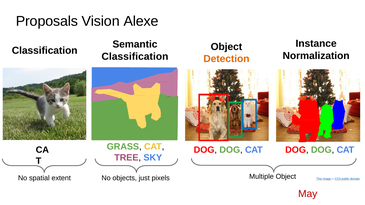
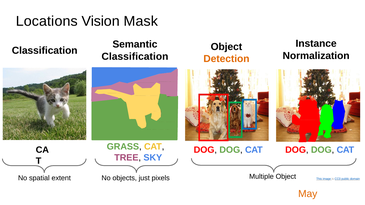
Proposals: Proposals -> Locations
Alexe: Alexe -> Mask
May colour: red -> orange
